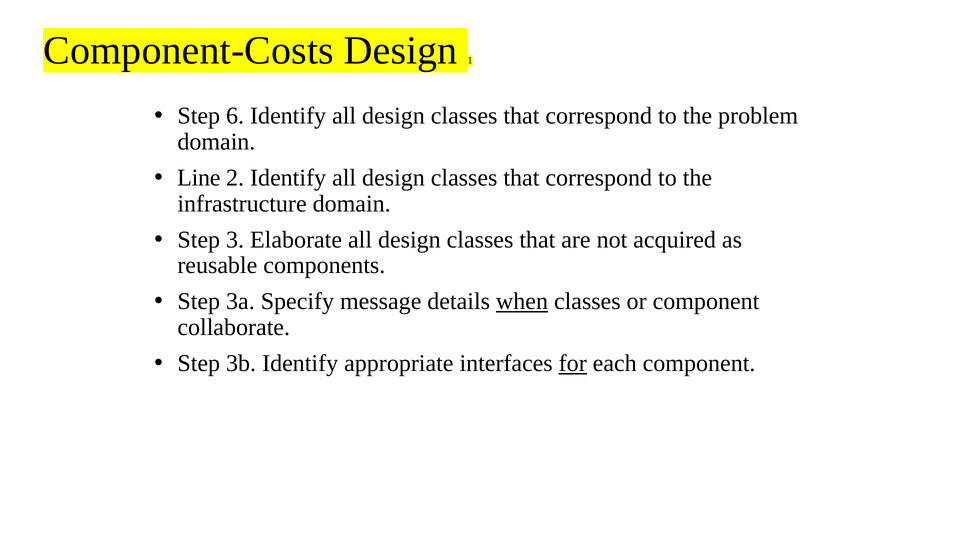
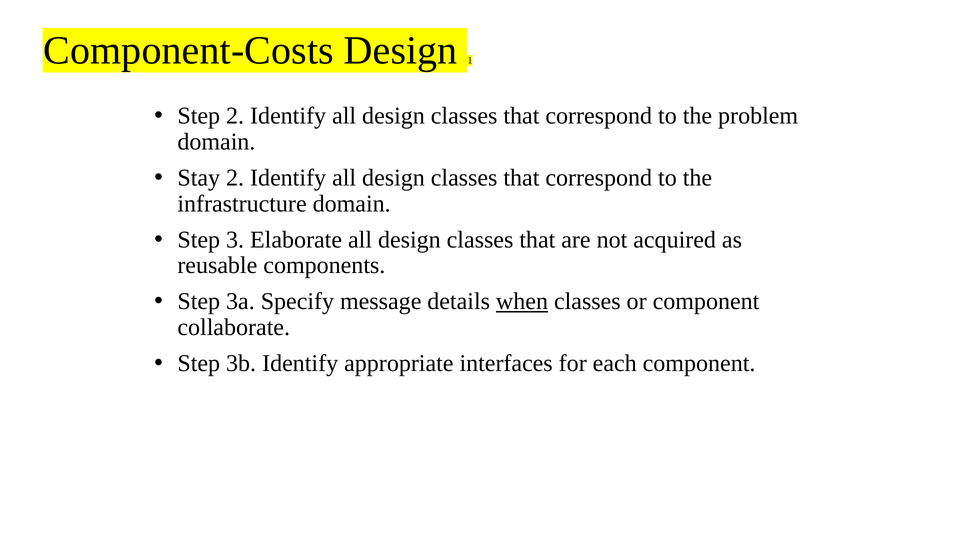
Step 6: 6 -> 2
Line: Line -> Stay
for underline: present -> none
